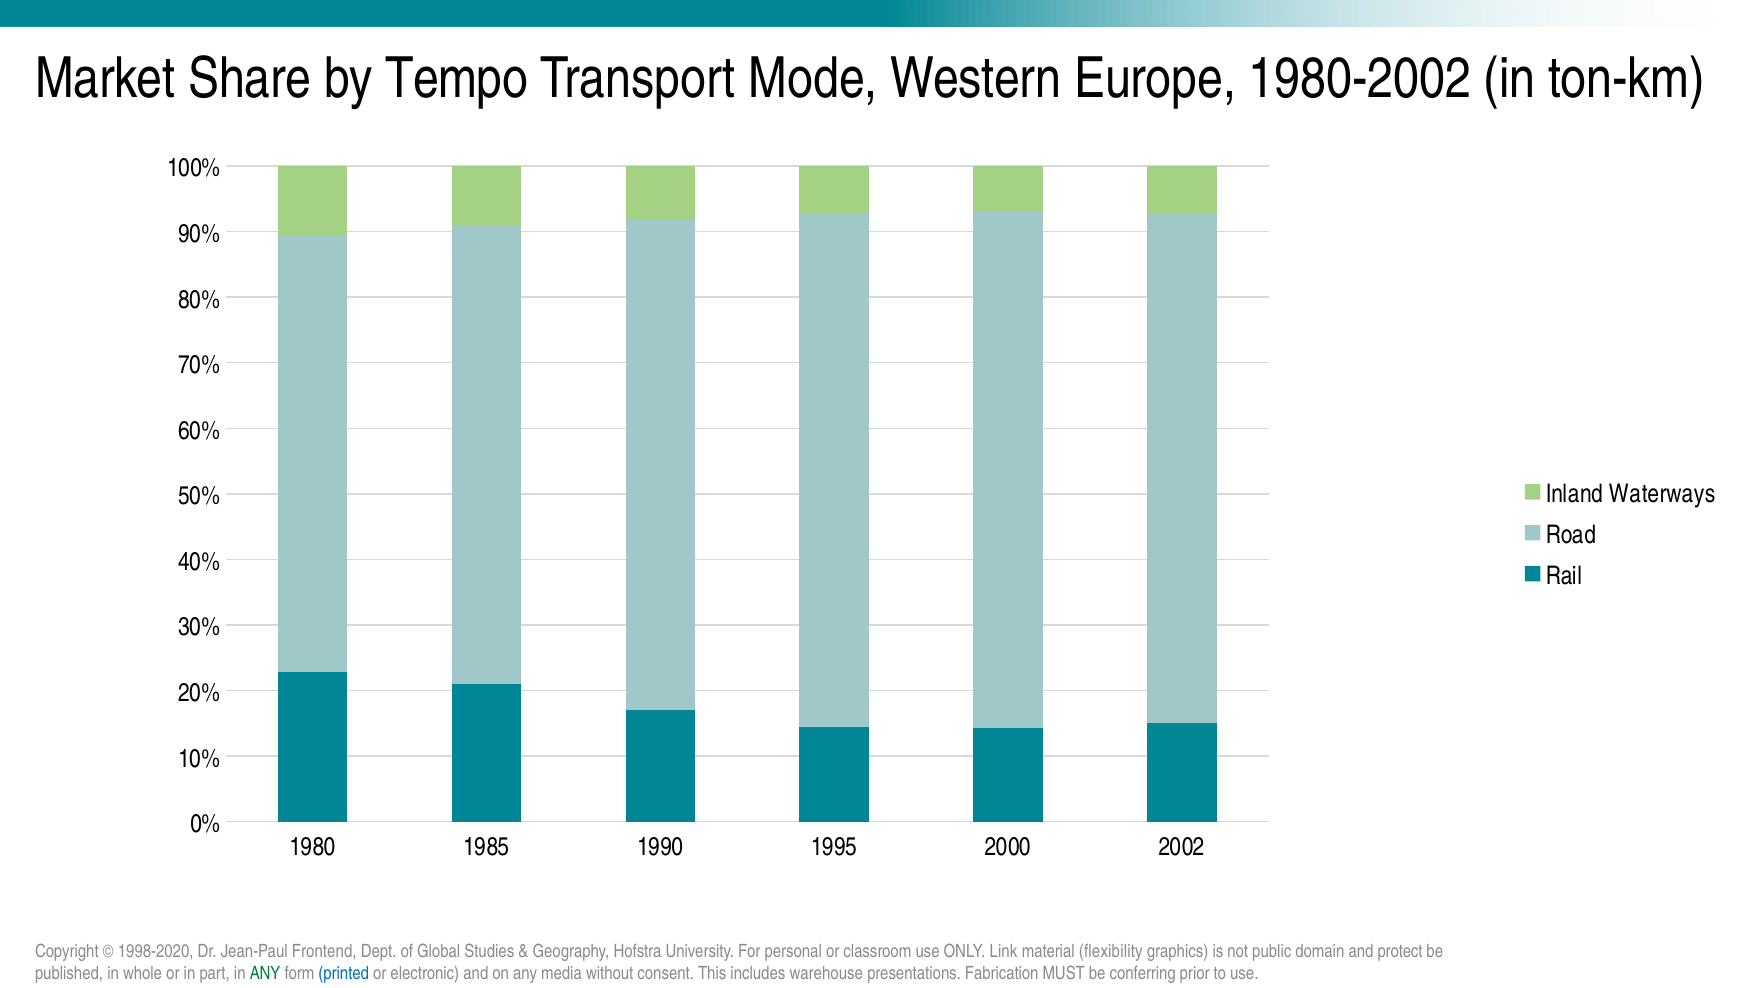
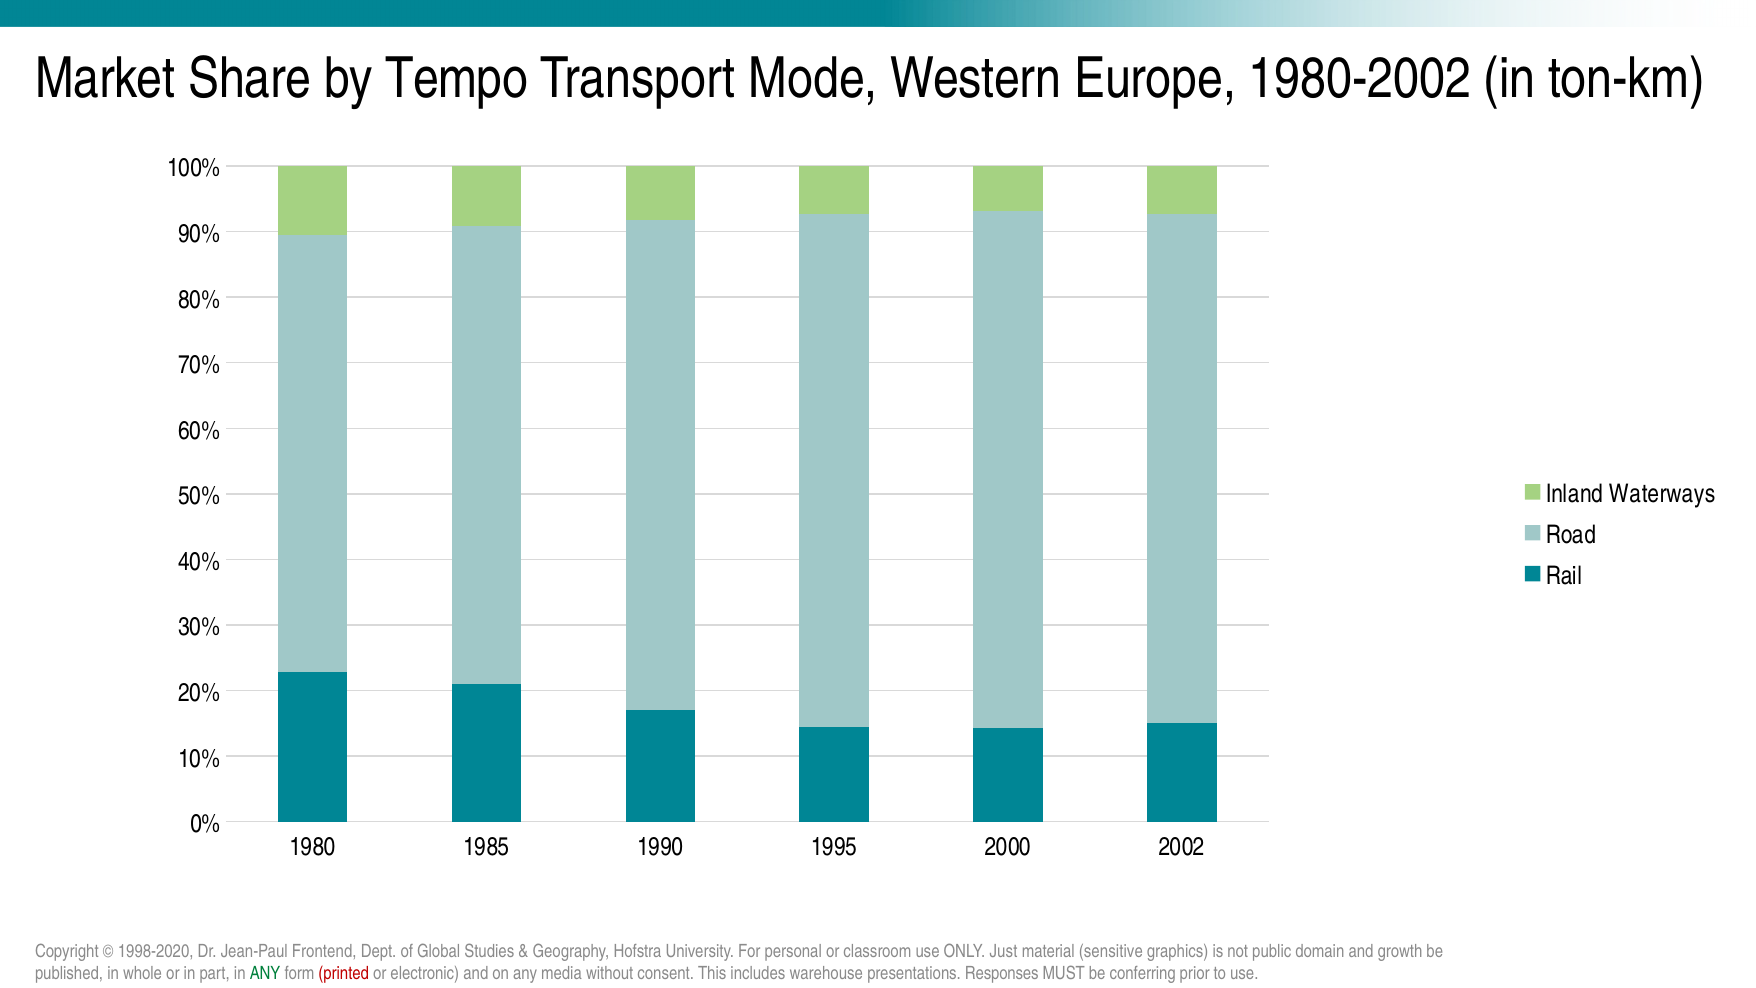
Link: Link -> Just
flexibility: flexibility -> sensitive
protect: protect -> growth
printed colour: blue -> red
Fabrication: Fabrication -> Responses
